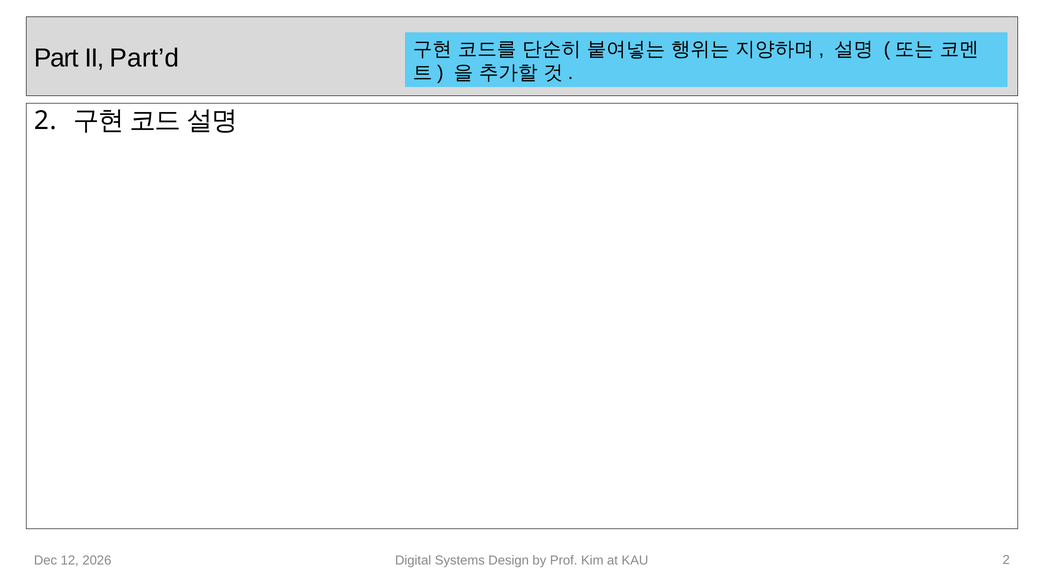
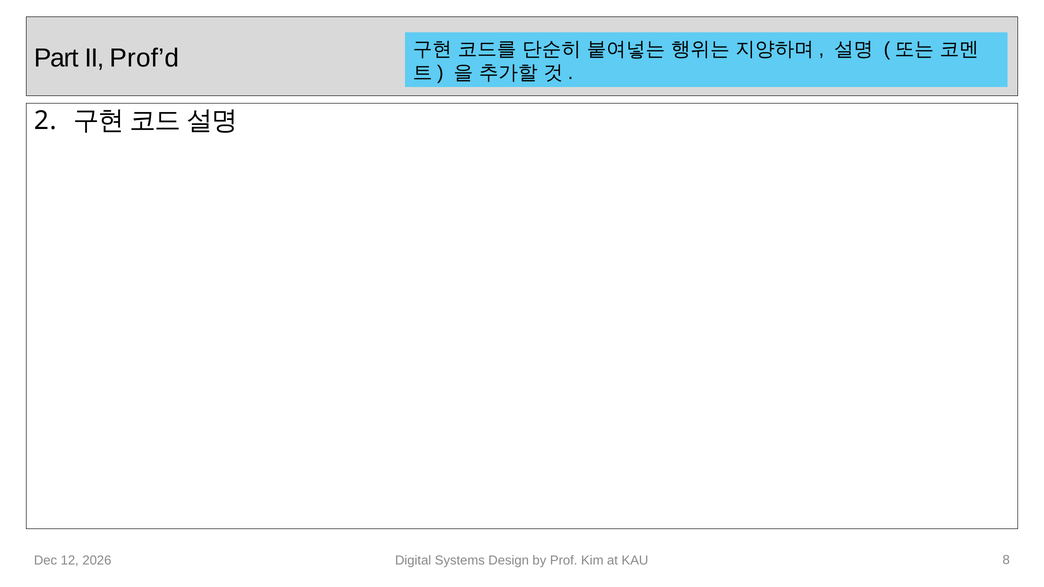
Part’d: Part’d -> Prof’d
KAU 2: 2 -> 8
